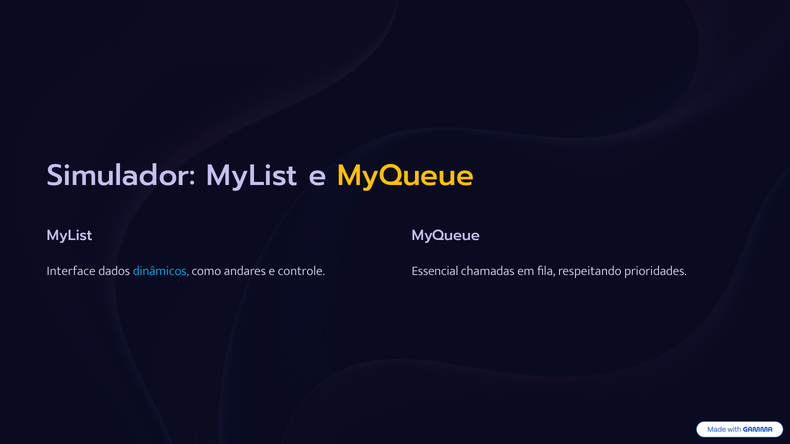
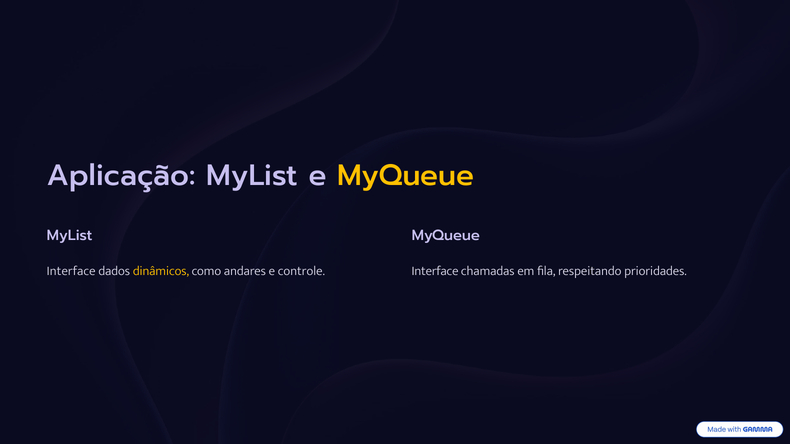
Simulador: Simulador -> Aplicação
dinâmicos colour: light blue -> yellow
Essencial at (435, 271): Essencial -> Interface
